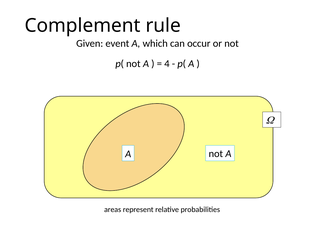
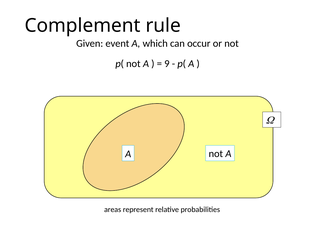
4: 4 -> 9
